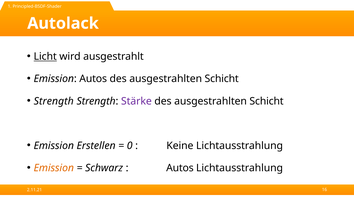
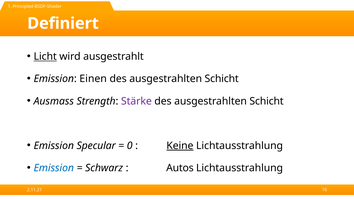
Autolack: Autolack -> Definiert
Emission Autos: Autos -> Einen
Strength at (54, 101): Strength -> Ausmass
Erstellen: Erstellen -> Specular
Keine underline: none -> present
Emission at (54, 168) colour: orange -> blue
